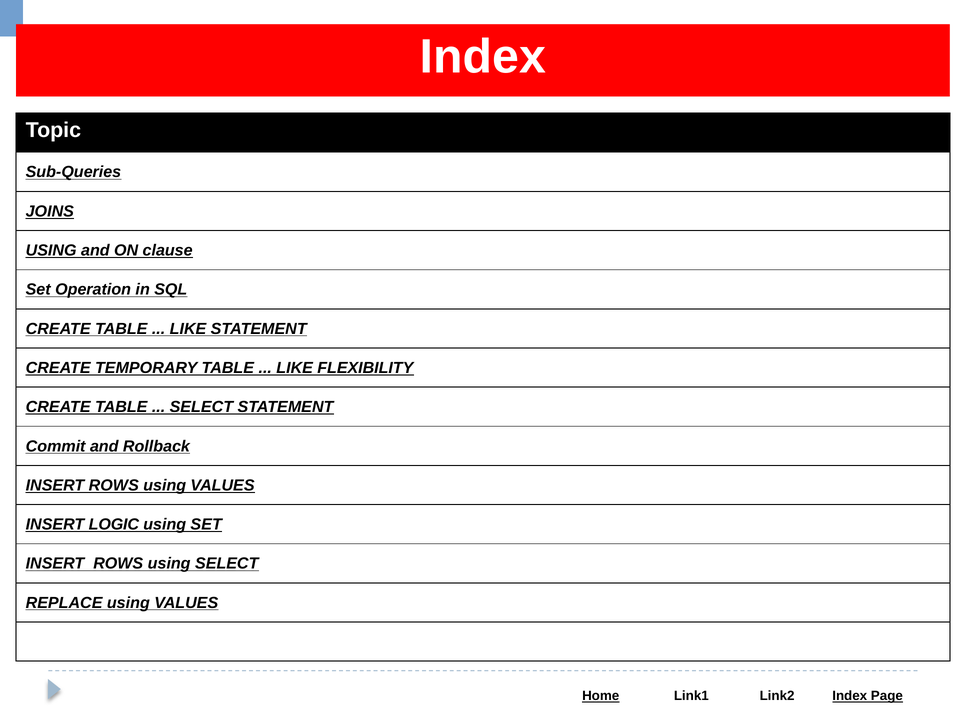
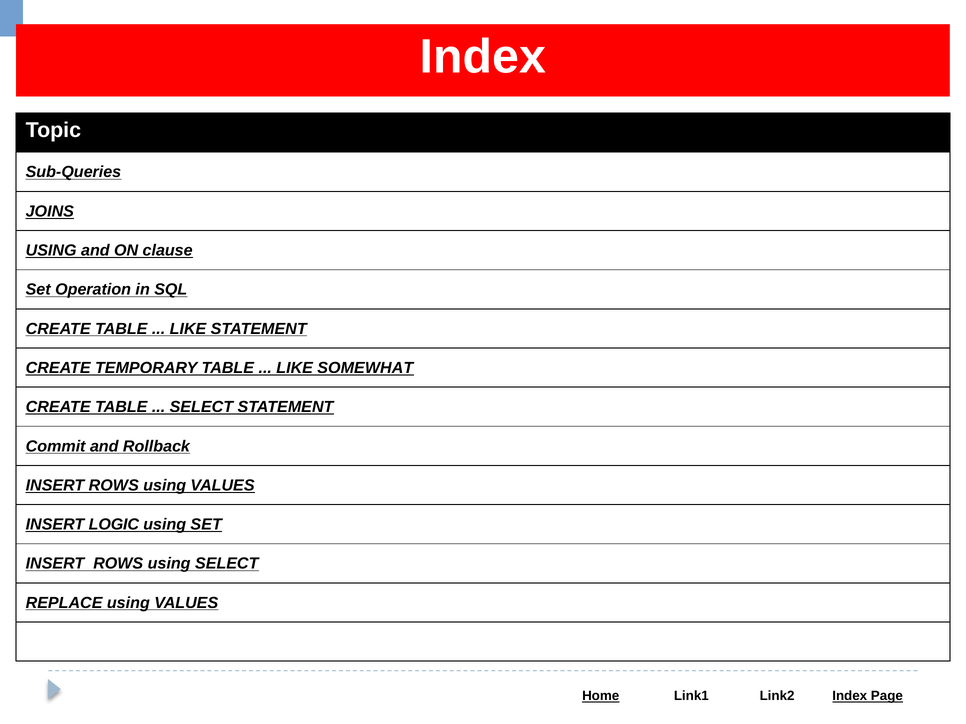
FLEXIBILITY: FLEXIBILITY -> SOMEWHAT
